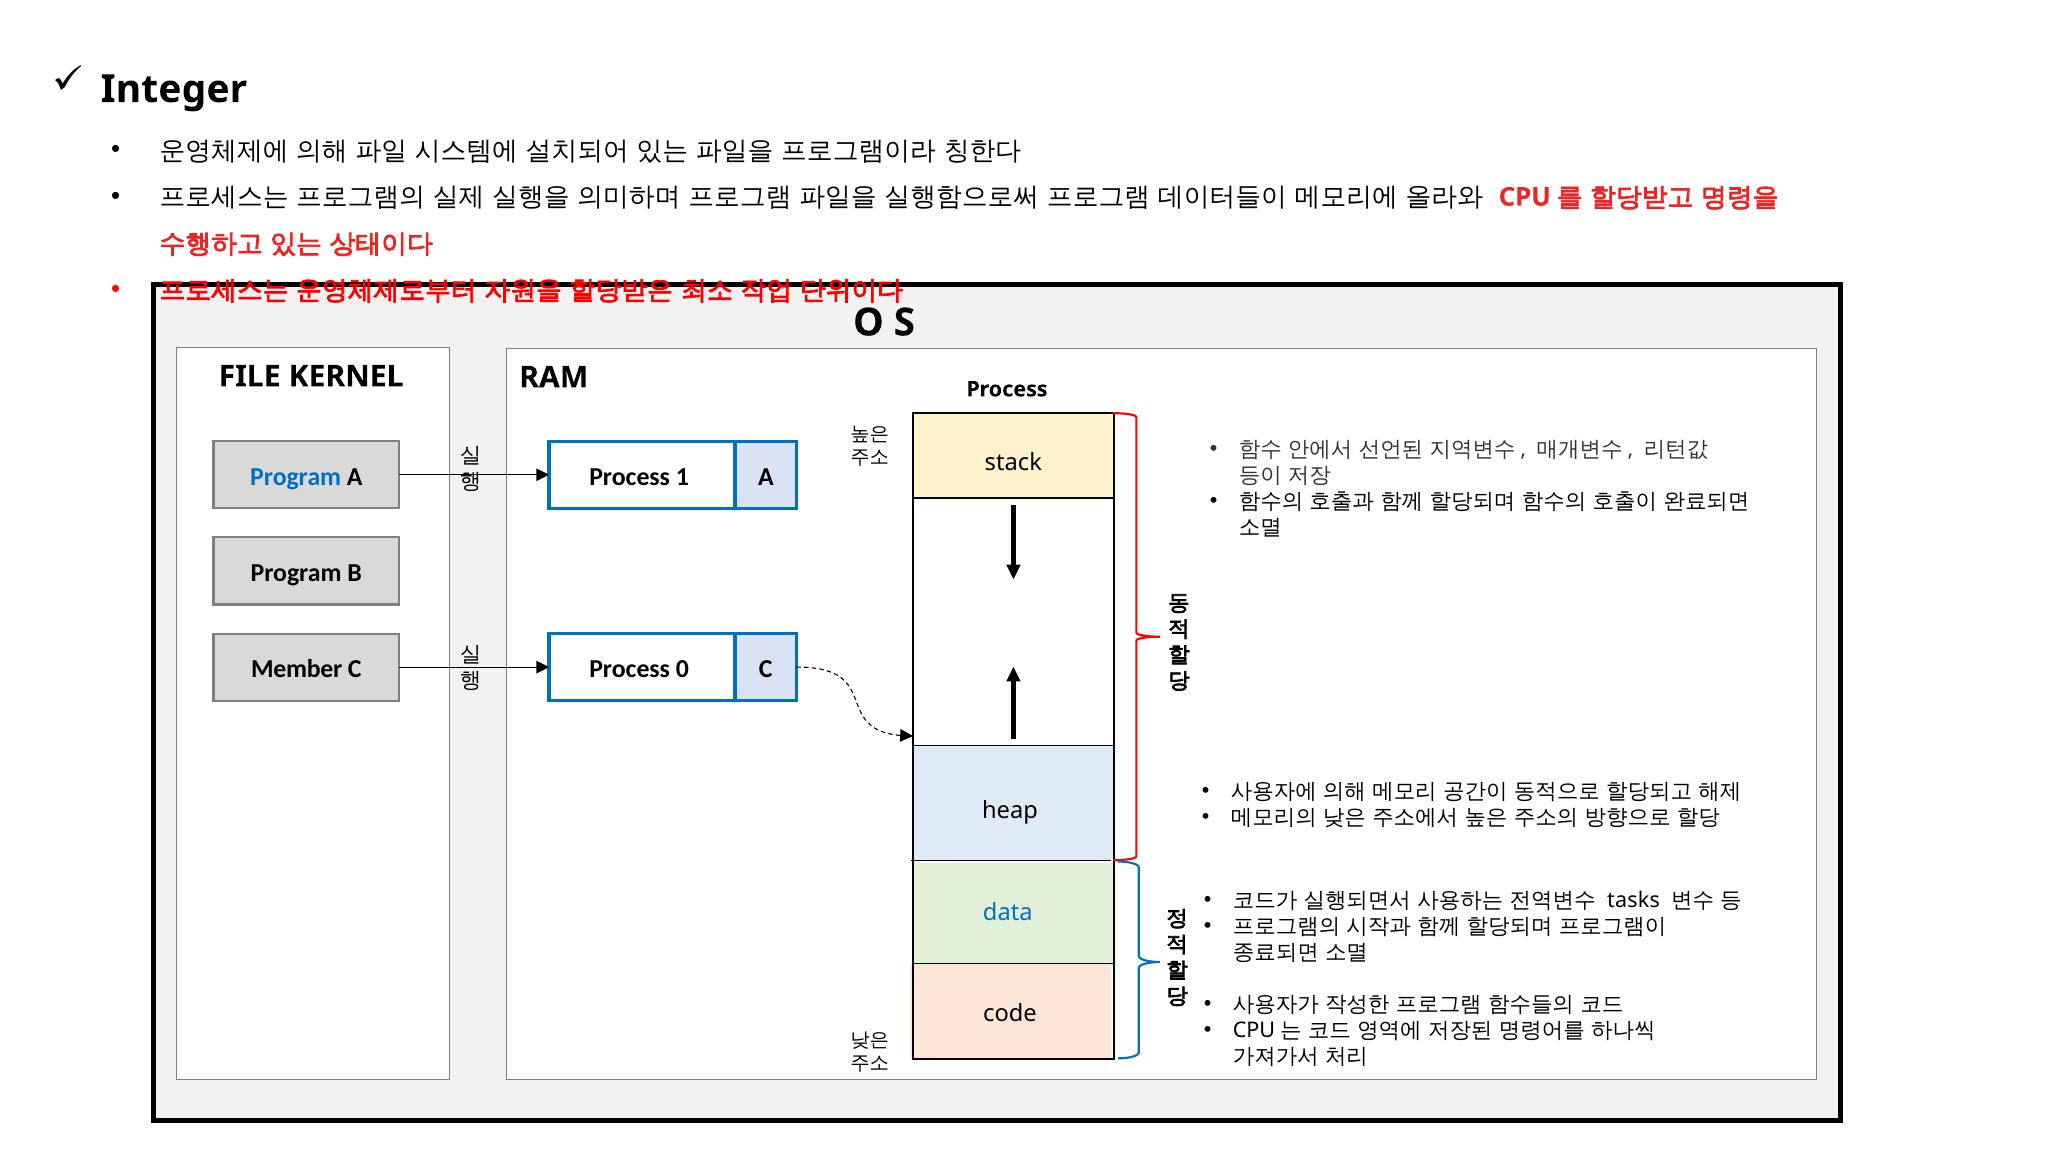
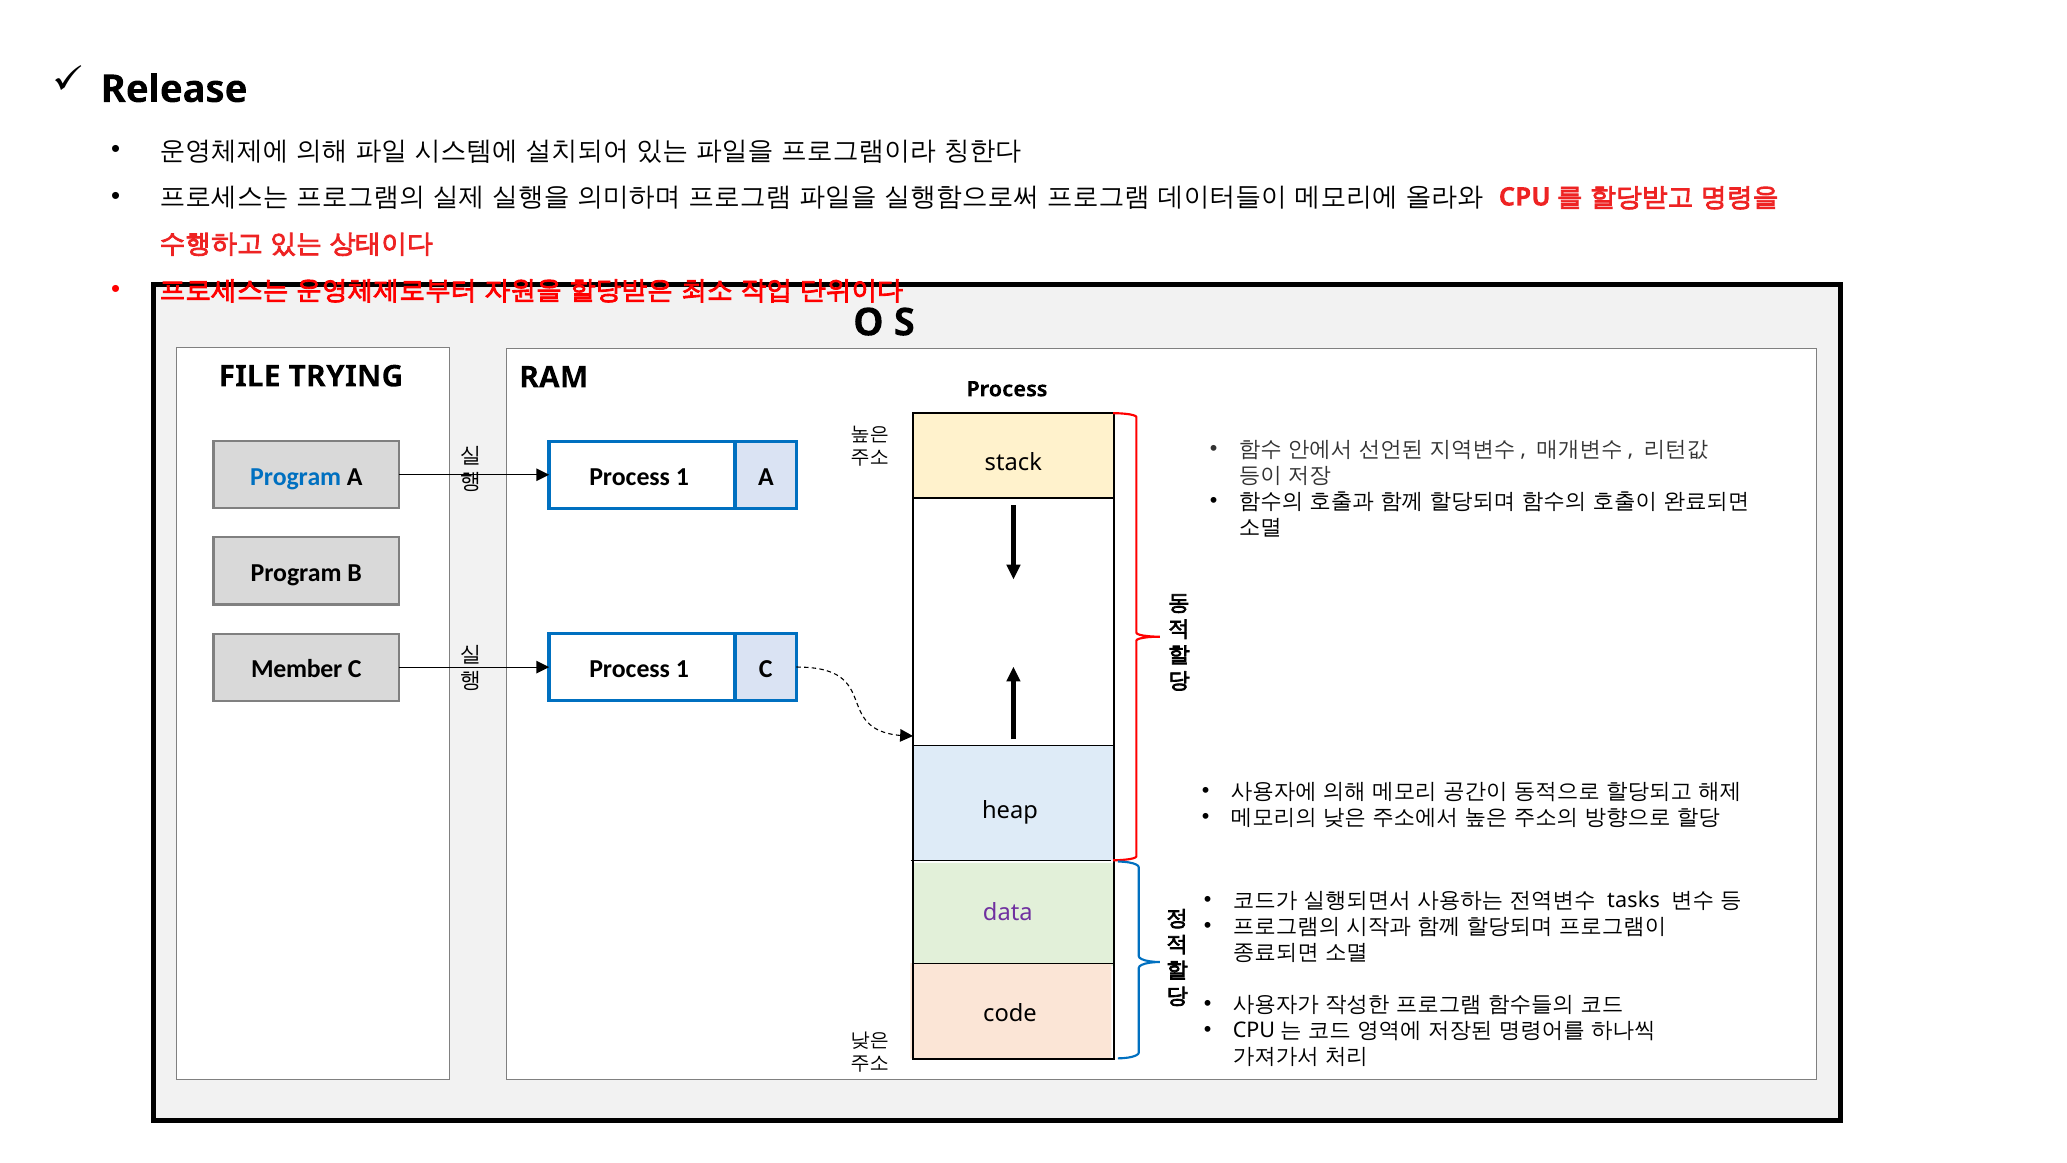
Integer: Integer -> Release
KERNEL: KERNEL -> TRYING
0 at (682, 669): 0 -> 1
data colour: blue -> purple
